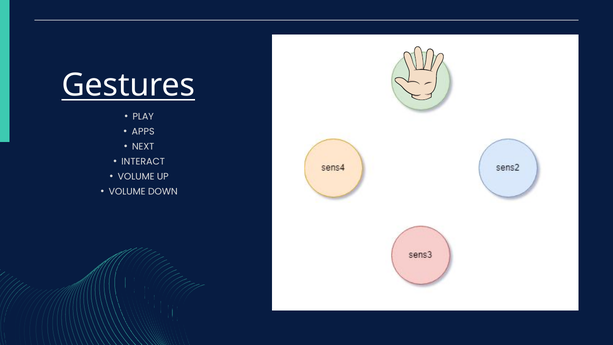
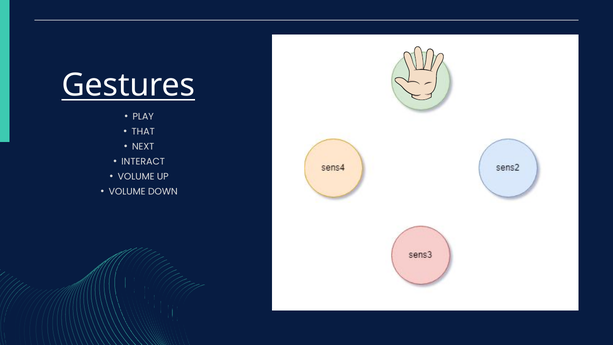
APPS: APPS -> THAT
